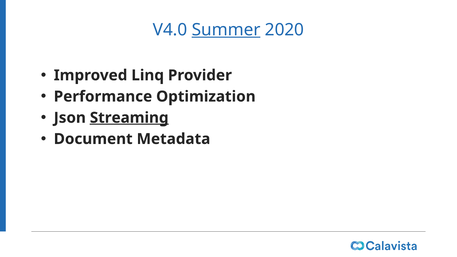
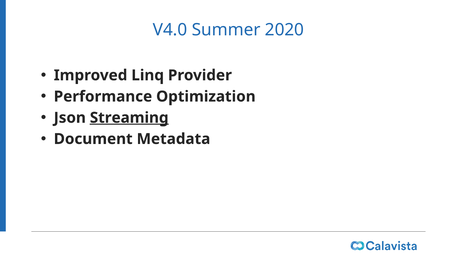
Summer underline: present -> none
